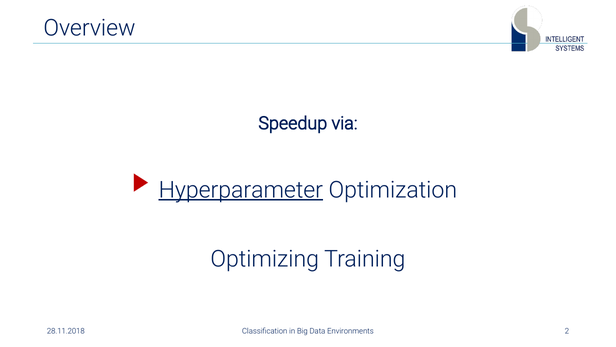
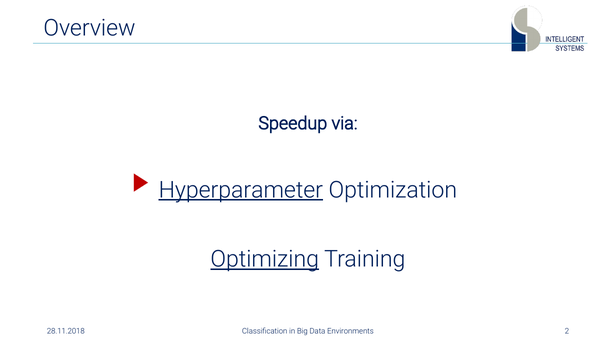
Optimizing underline: none -> present
